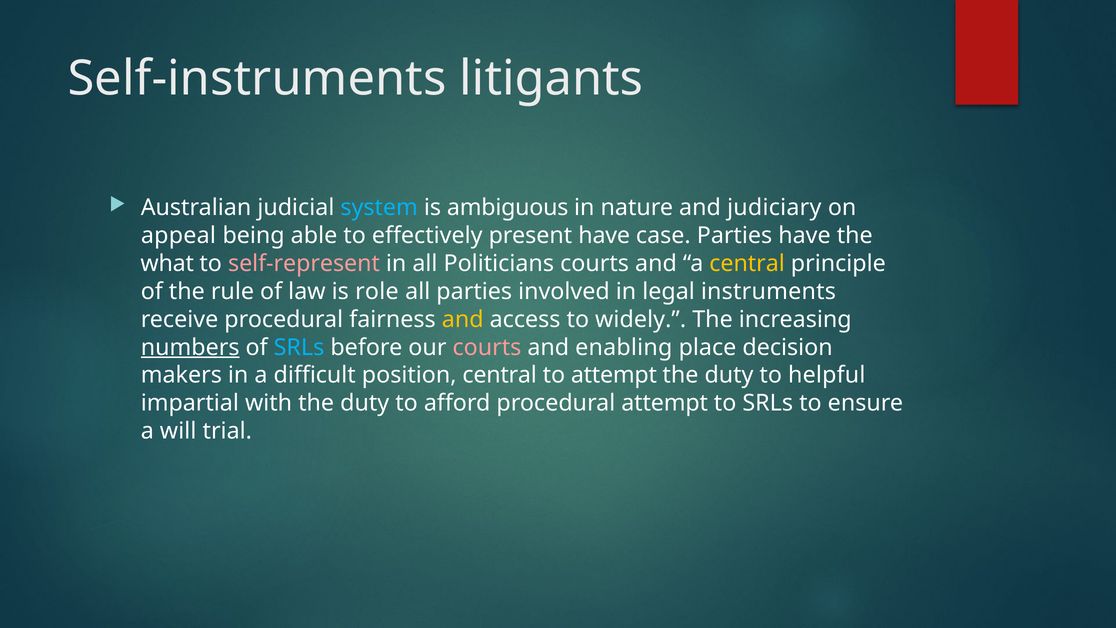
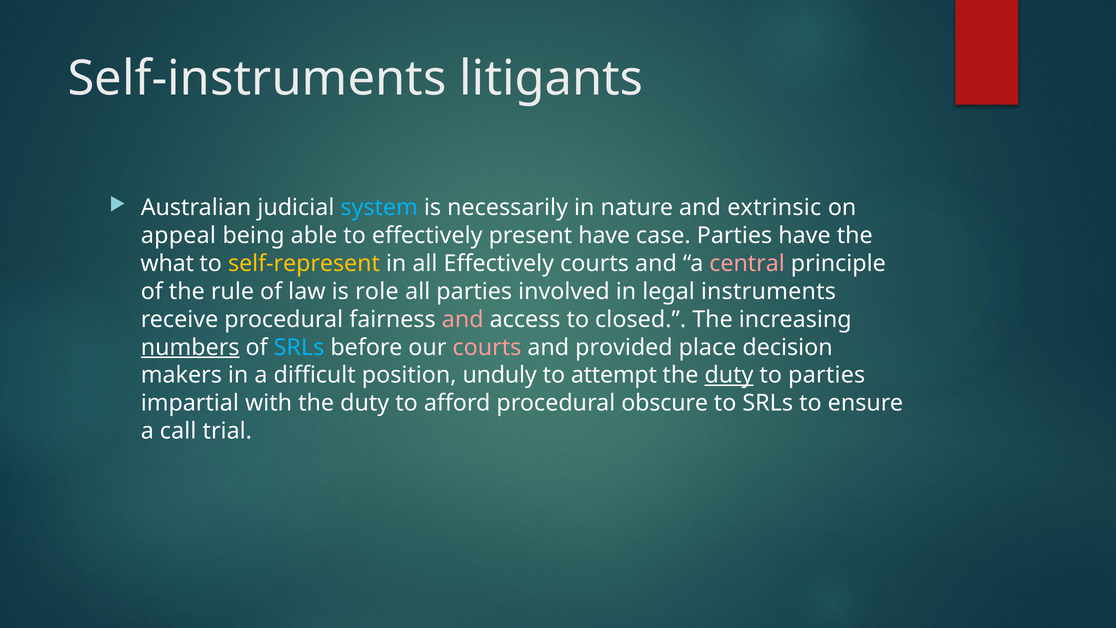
ambiguous: ambiguous -> necessarily
judiciary: judiciary -> extrinsic
self-represent colour: pink -> yellow
all Politicians: Politicians -> Effectively
central at (747, 264) colour: yellow -> pink
and at (463, 319) colour: yellow -> pink
widely: widely -> closed
enabling: enabling -> provided
position central: central -> unduly
duty at (729, 375) underline: none -> present
to helpful: helpful -> parties
procedural attempt: attempt -> obscure
will: will -> call
